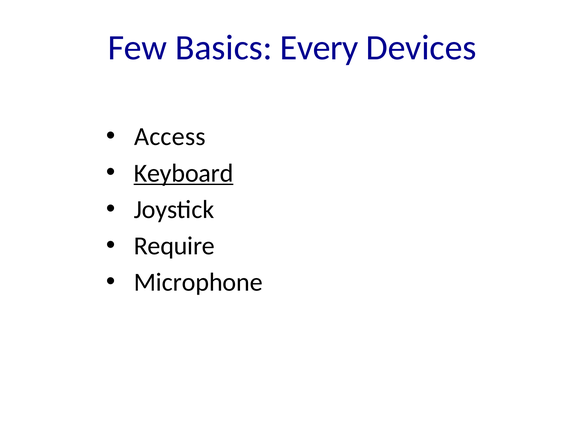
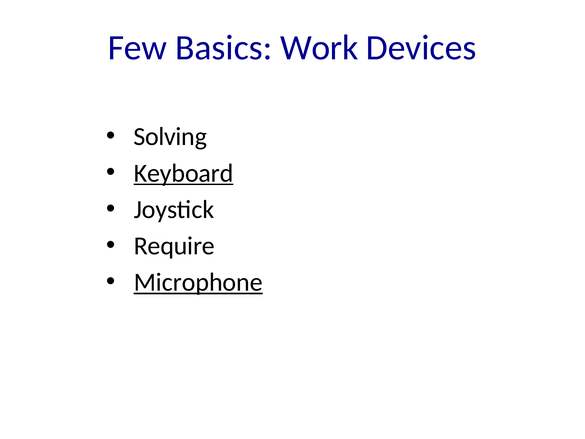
Every: Every -> Work
Access: Access -> Solving
Microphone underline: none -> present
